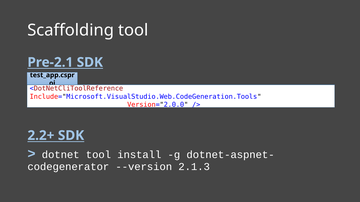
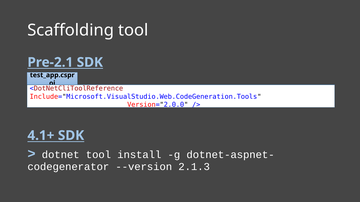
2.2+: 2.2+ -> 4.1+
